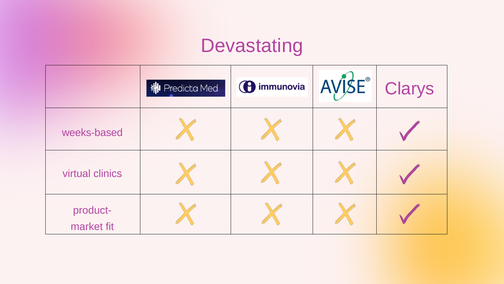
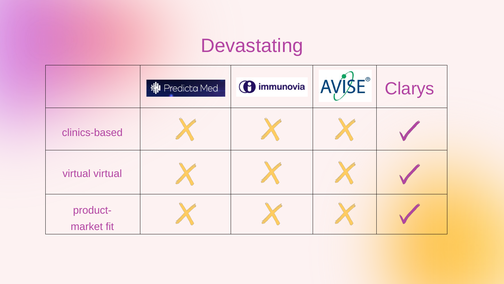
weeks-based: weeks-based -> clinics-based
virtual clinics: clinics -> virtual
